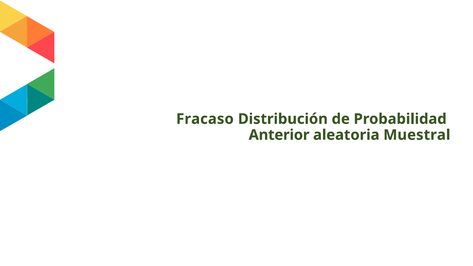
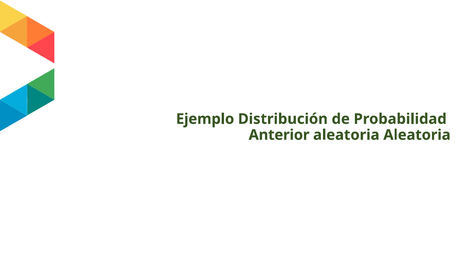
Fracaso: Fracaso -> Ejemplo
aleatoria Muestral: Muestral -> Aleatoria
